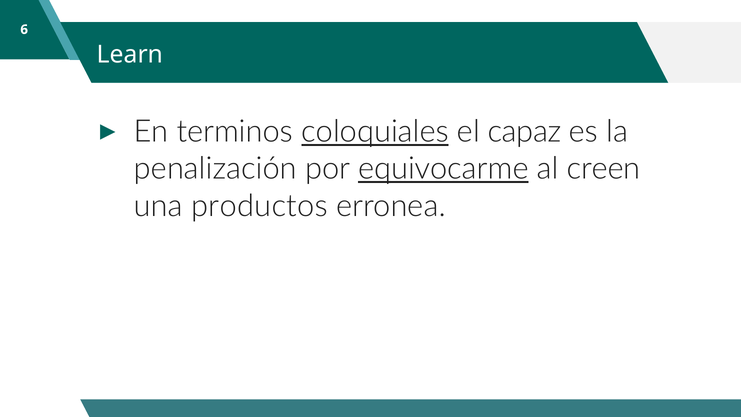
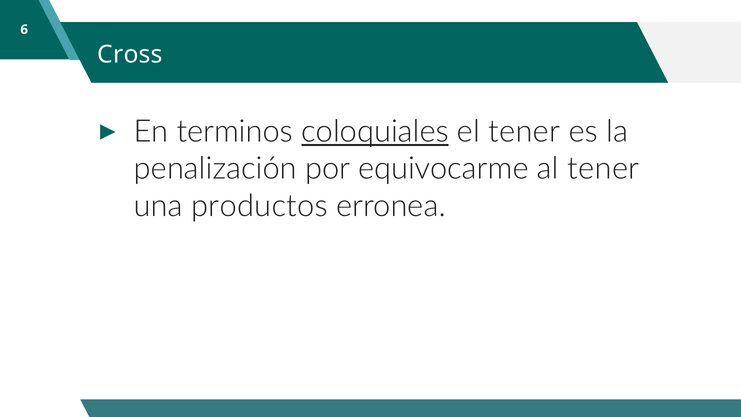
Learn: Learn -> Cross
el capaz: capaz -> tener
equivocarme underline: present -> none
al creen: creen -> tener
